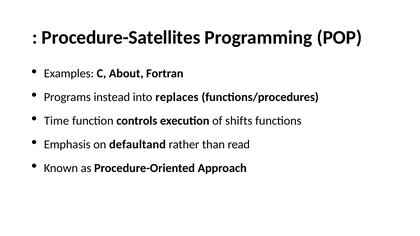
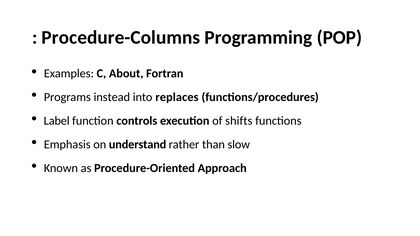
Procedure-Satellites: Procedure-Satellites -> Procedure-Columns
Time: Time -> Label
defaultand: defaultand -> understand
read: read -> slow
